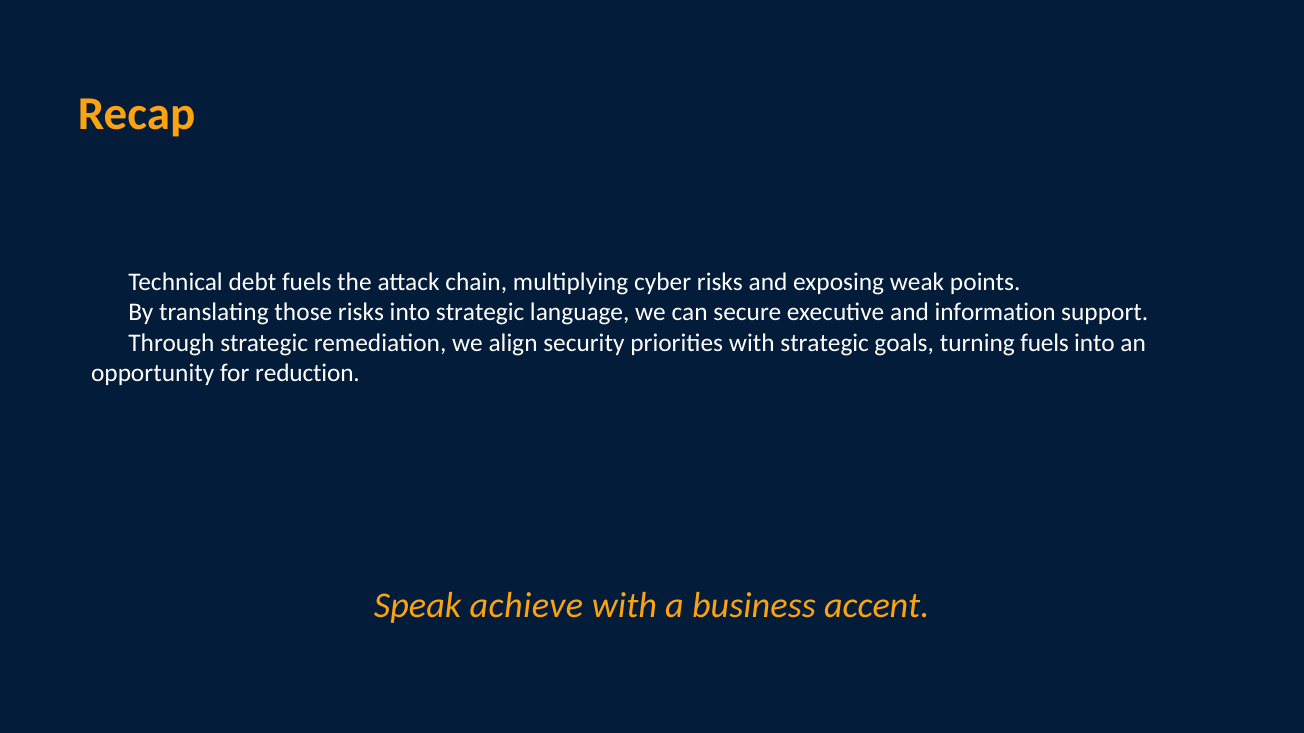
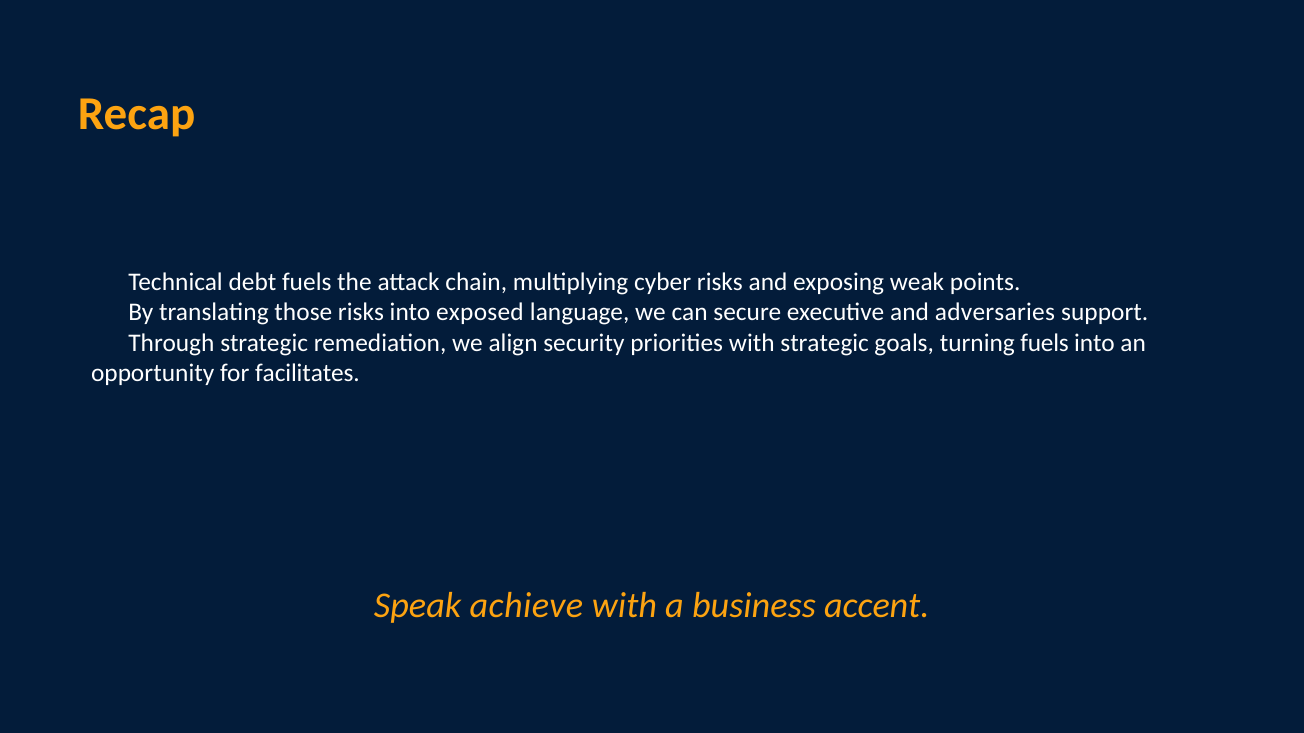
into strategic: strategic -> exposed
information: information -> adversaries
reduction: reduction -> facilitates
